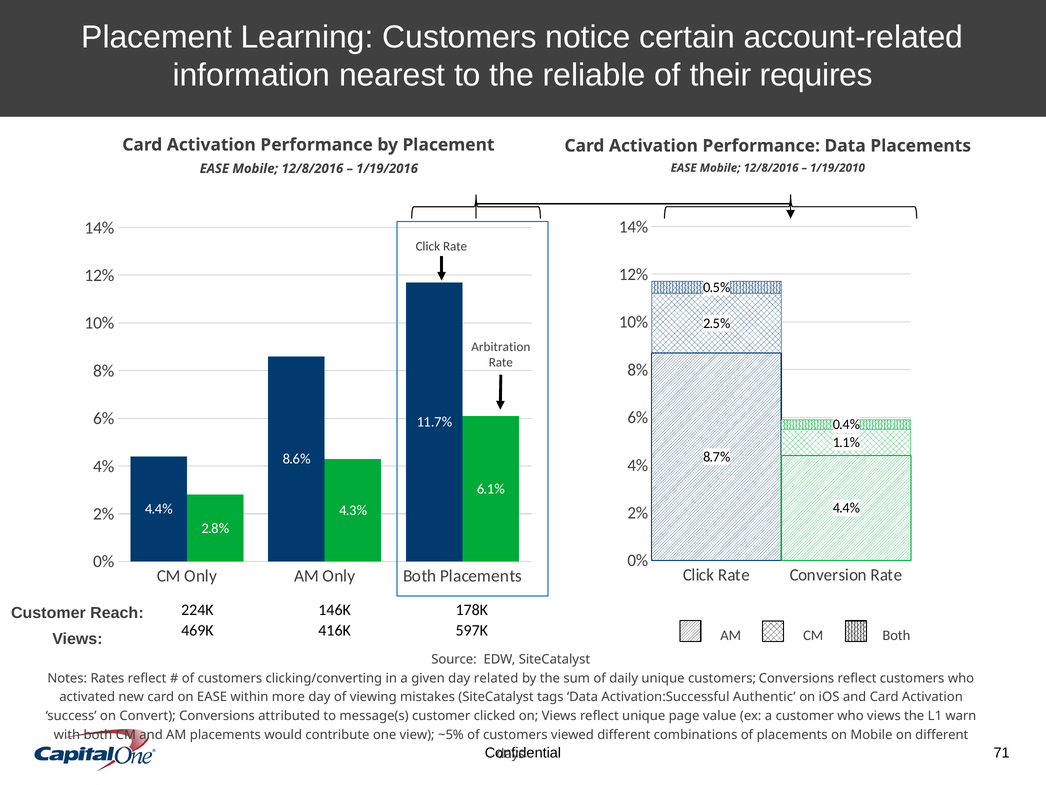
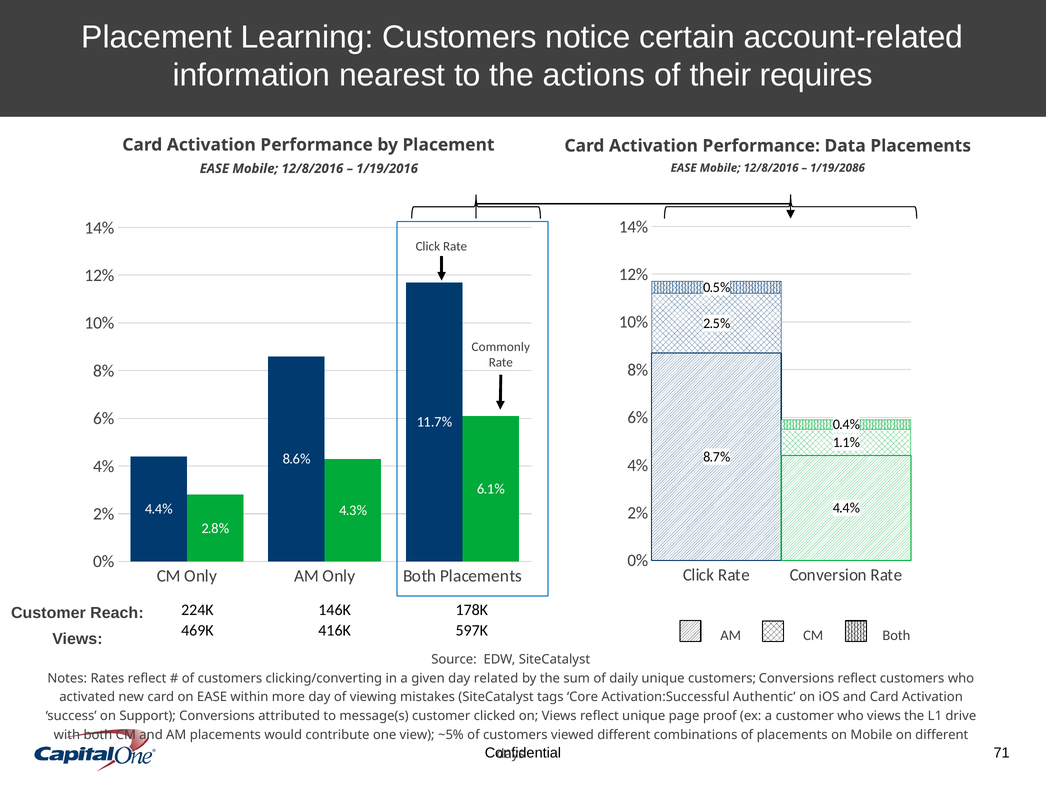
reliable: reliable -> actions
1/19/2010: 1/19/2010 -> 1/19/2086
Arbitration: Arbitration -> Commonly
tags Data: Data -> Core
Convert: Convert -> Support
value: value -> proof
warn: warn -> drive
